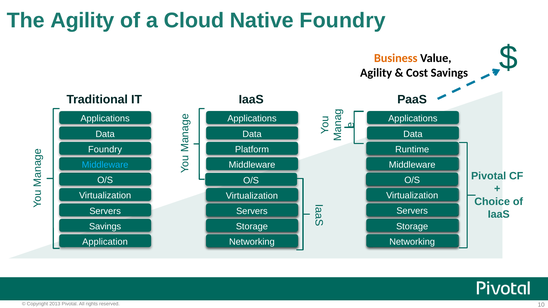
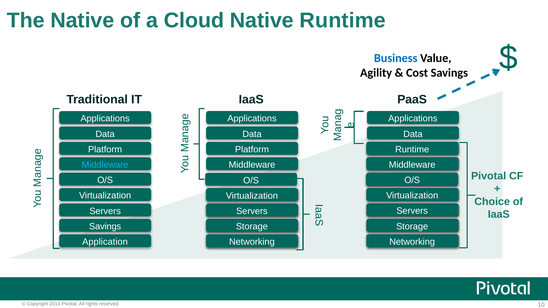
The Agility: Agility -> Native
Native Foundry: Foundry -> Runtime
Business colour: orange -> blue
Foundry at (105, 150): Foundry -> Platform
